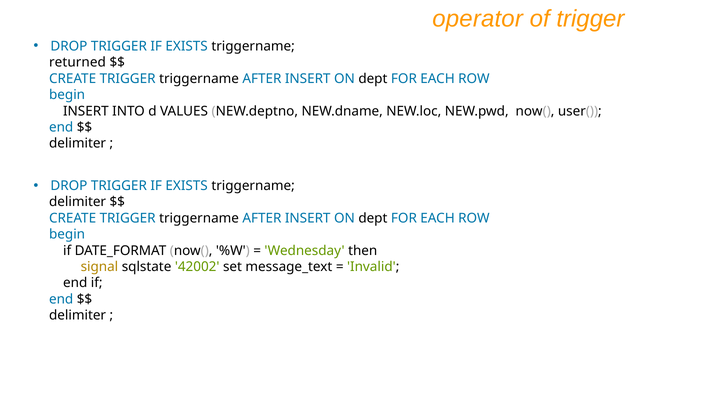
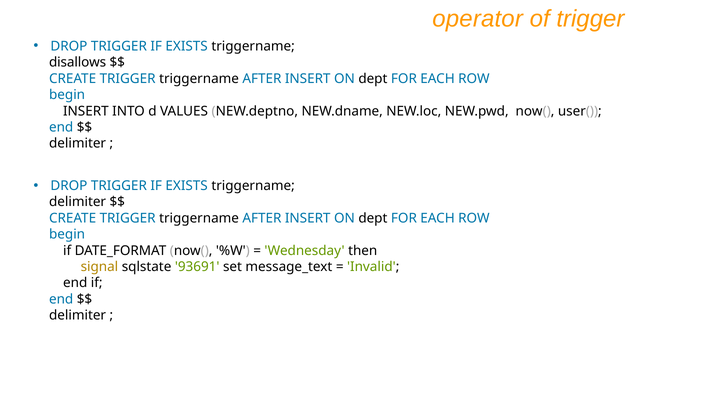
returned: returned -> disallows
42002: 42002 -> 93691
